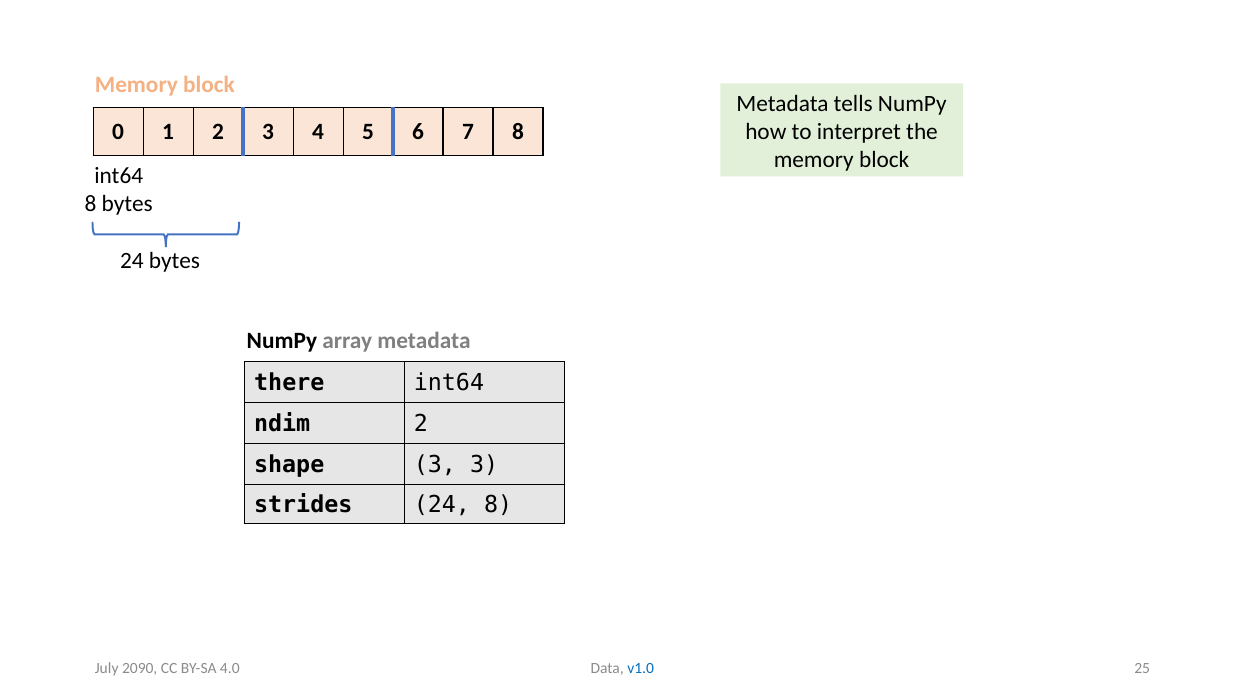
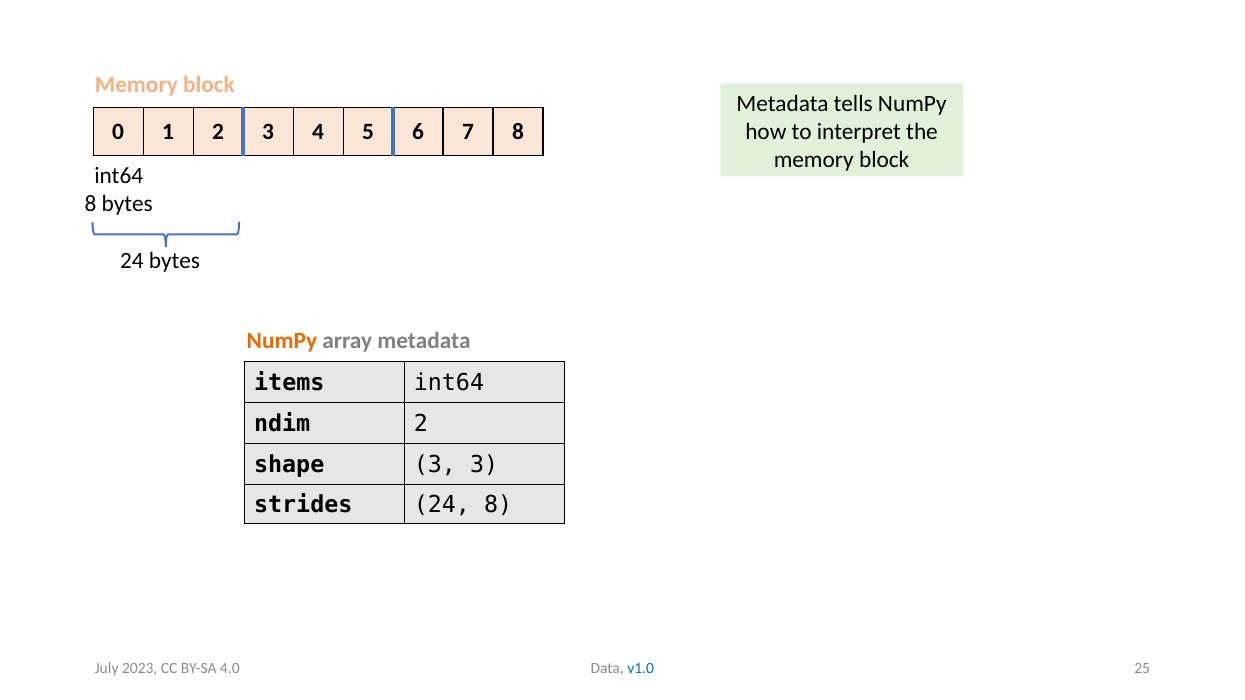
NumPy at (282, 341) colour: black -> orange
there: there -> items
2090: 2090 -> 2023
